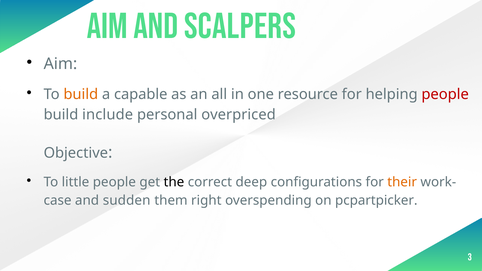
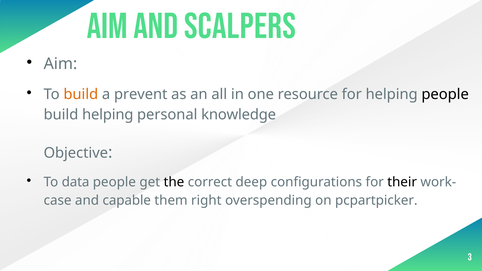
capable: capable -> prevent
people at (445, 94) colour: red -> black
build include: include -> helping
overpriced: overpriced -> knowledge
little: little -> data
their colour: orange -> black
sudden: sudden -> capable
